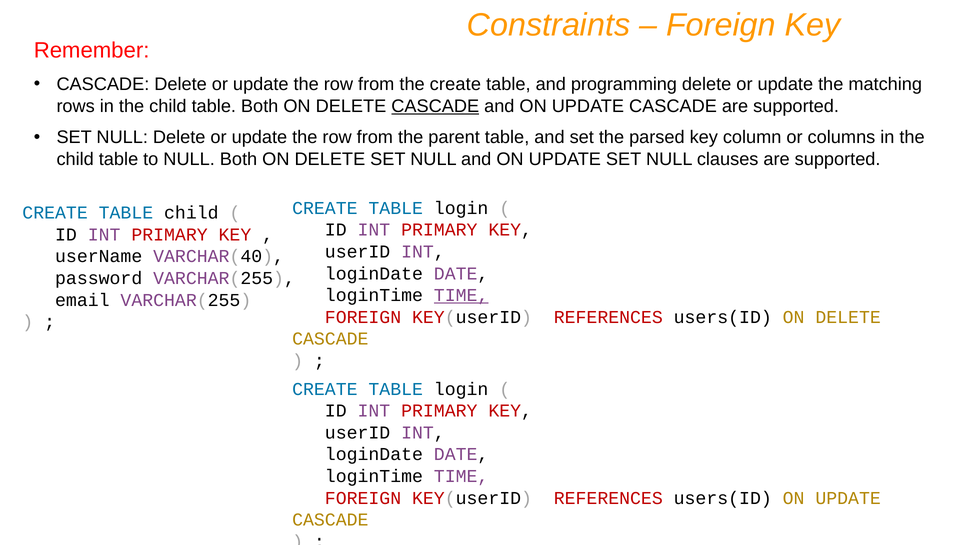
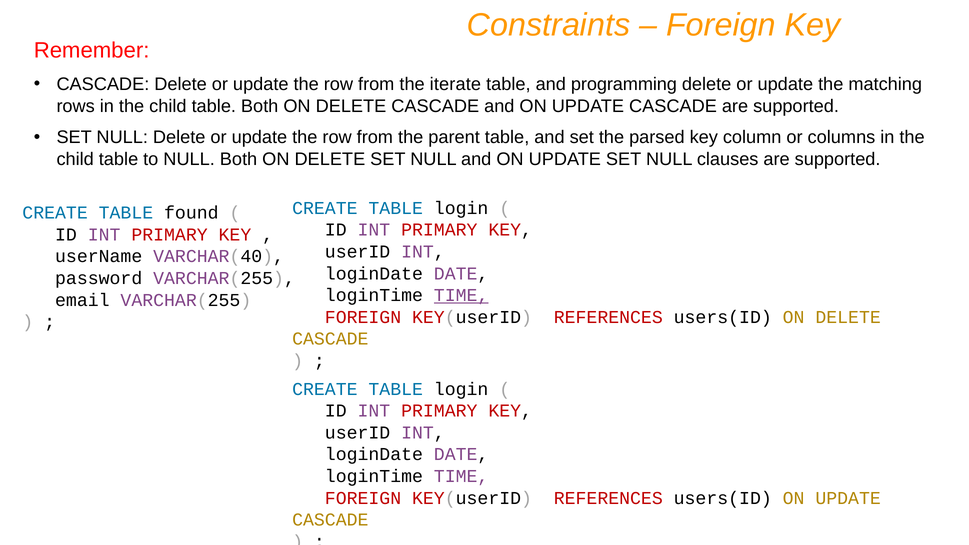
the create: create -> iterate
CASCADE at (435, 106) underline: present -> none
TABLE child: child -> found
